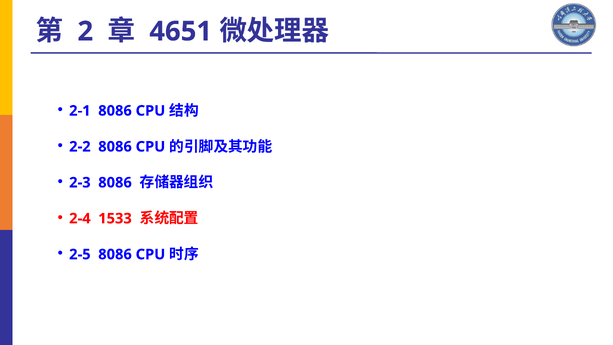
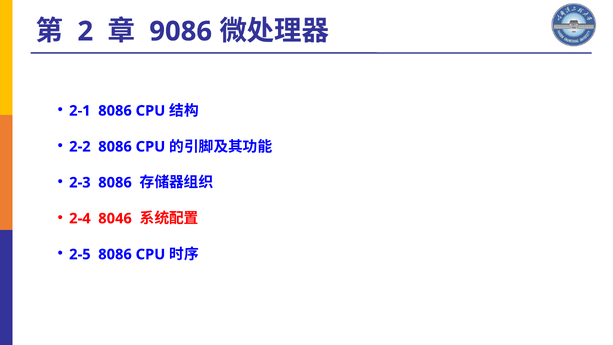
4651: 4651 -> 9086
1533: 1533 -> 8046
